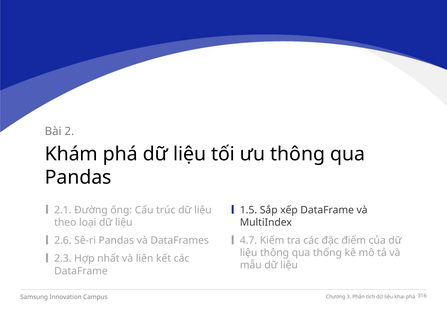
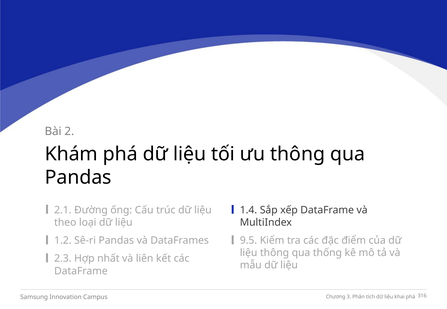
1.5: 1.5 -> 1.4
2.6: 2.6 -> 1.2
4.7: 4.7 -> 9.5
